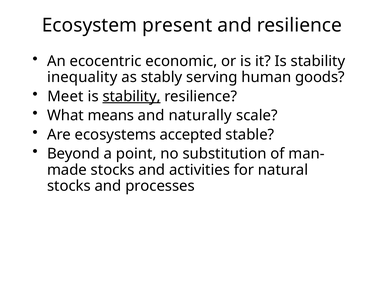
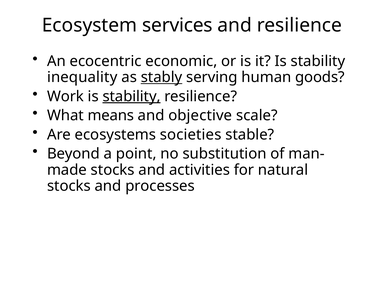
present: present -> services
stably underline: none -> present
Meet: Meet -> Work
naturally: naturally -> objective
accepted: accepted -> societies
